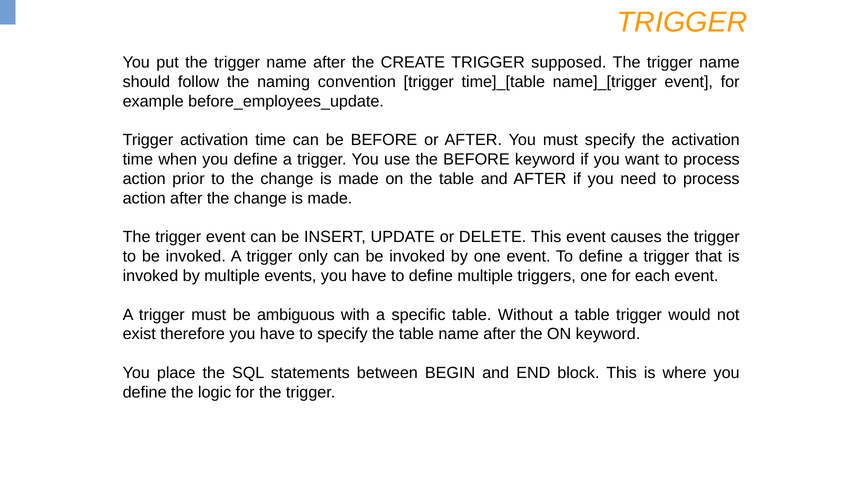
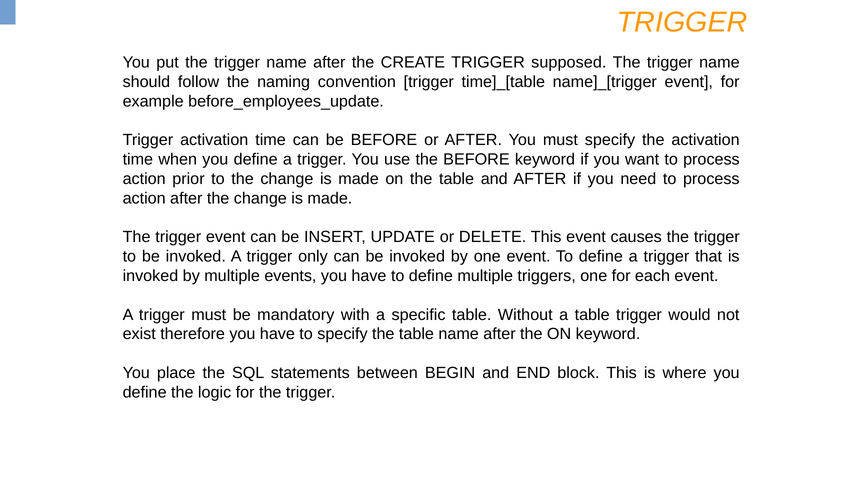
ambiguous: ambiguous -> mandatory
